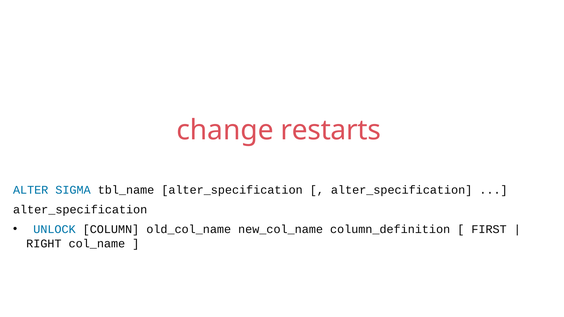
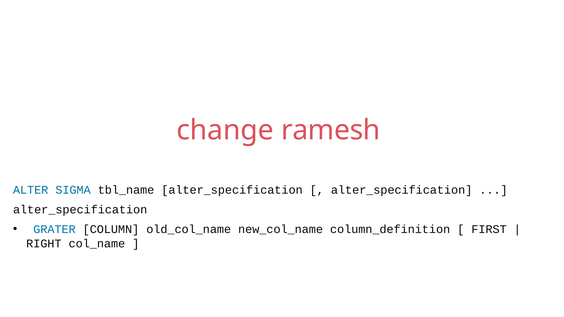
restarts: restarts -> ramesh
UNLOCK: UNLOCK -> GRATER
